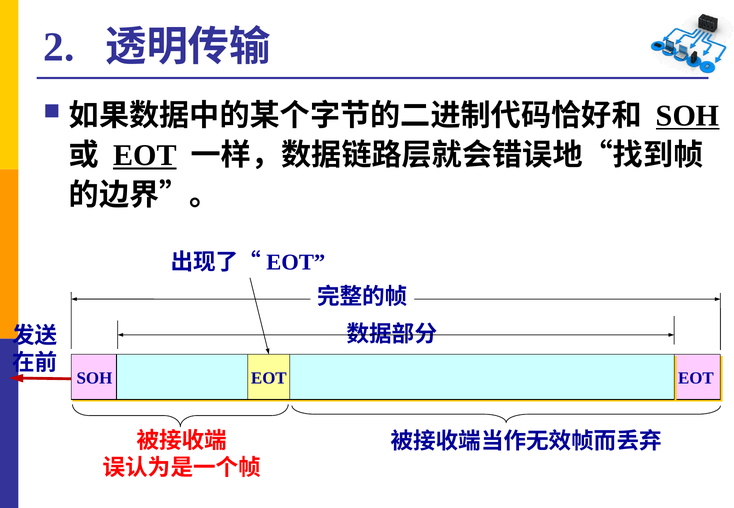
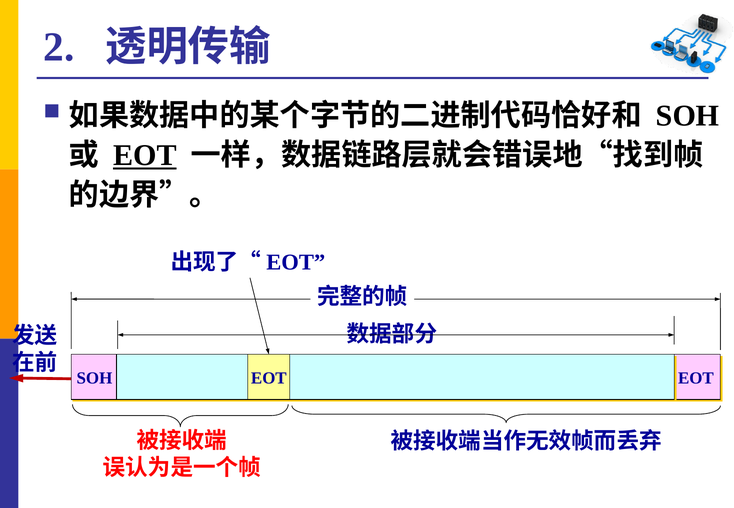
SOH at (688, 116) underline: present -> none
